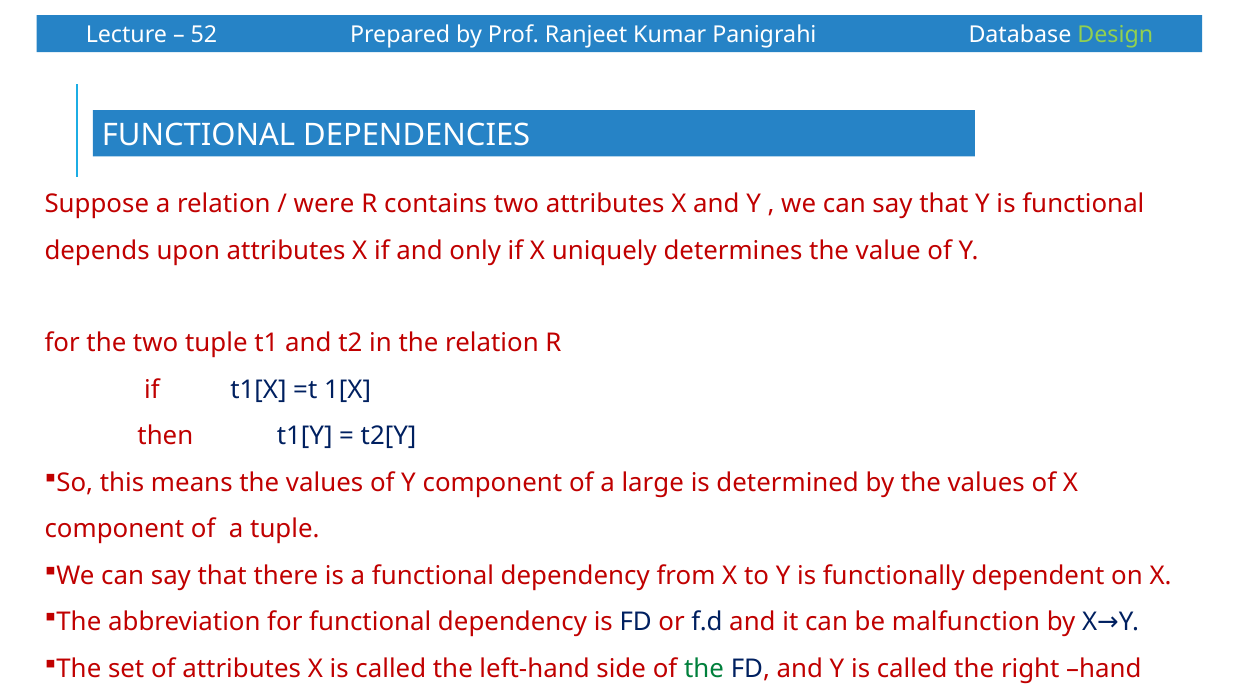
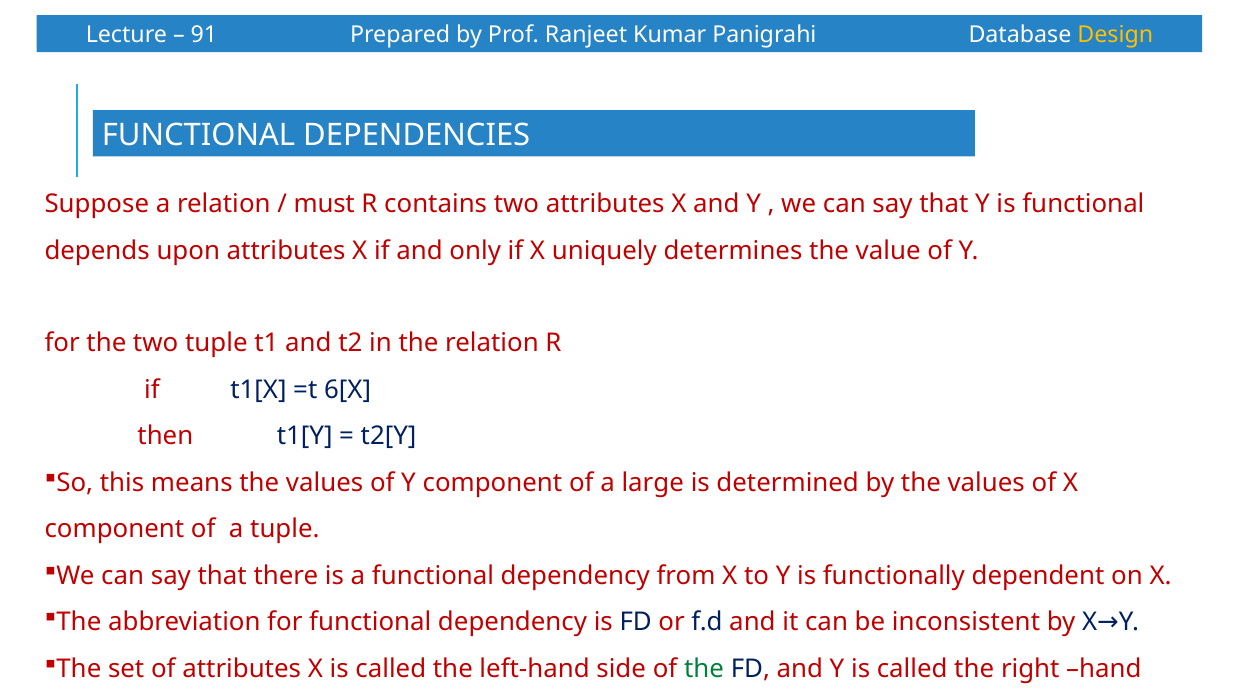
52: 52 -> 91
Design colour: light green -> yellow
were: were -> must
1[X: 1[X -> 6[X
malfunction: malfunction -> inconsistent
